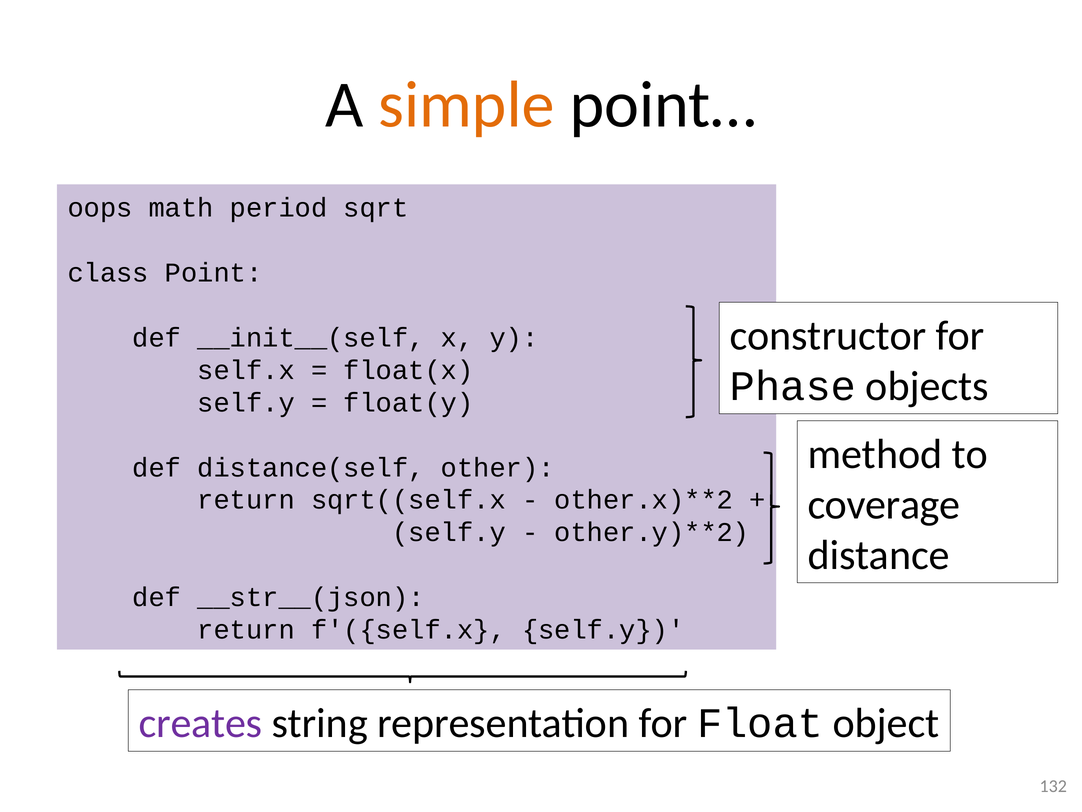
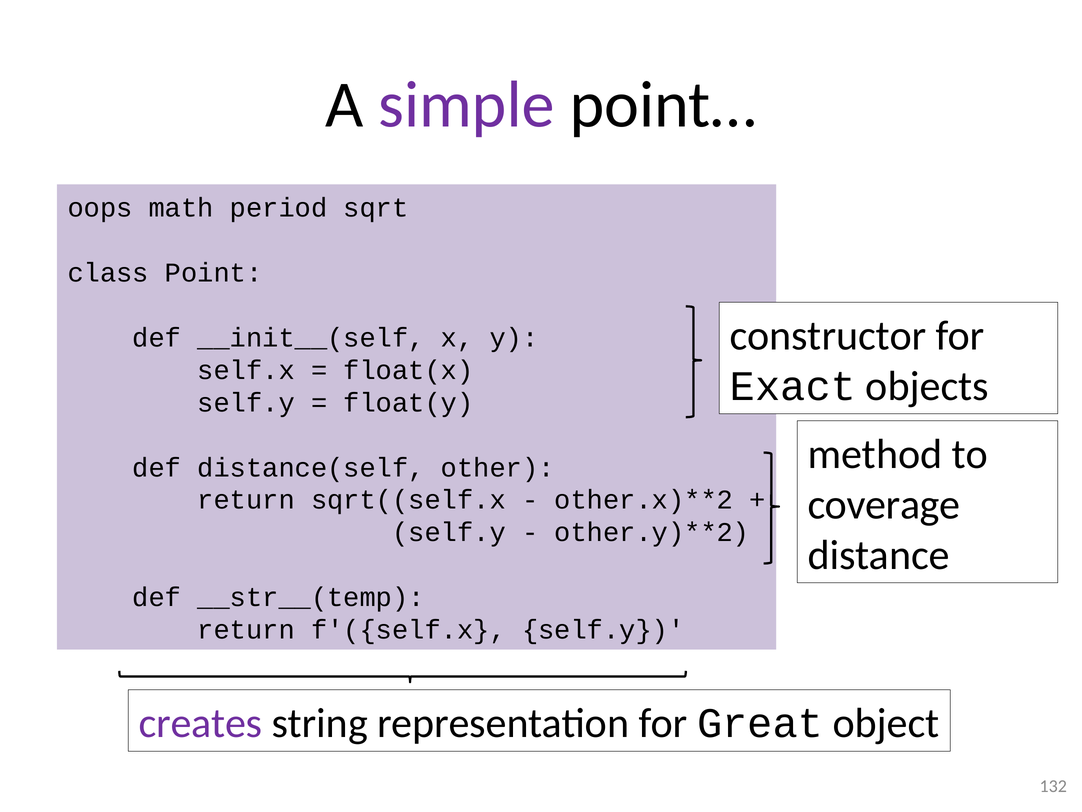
simple colour: orange -> purple
Phase: Phase -> Exact
__str__(json: __str__(json -> __str__(temp
Float: Float -> Great
